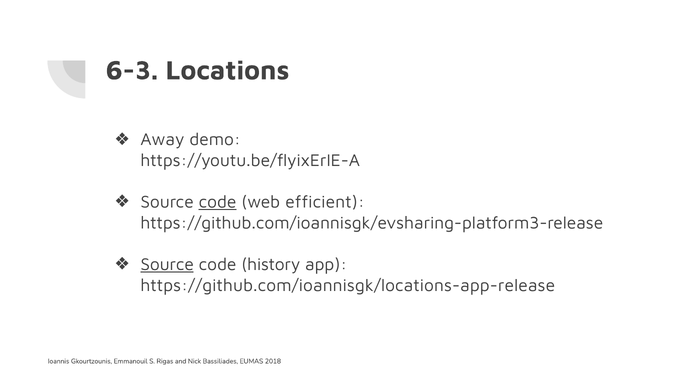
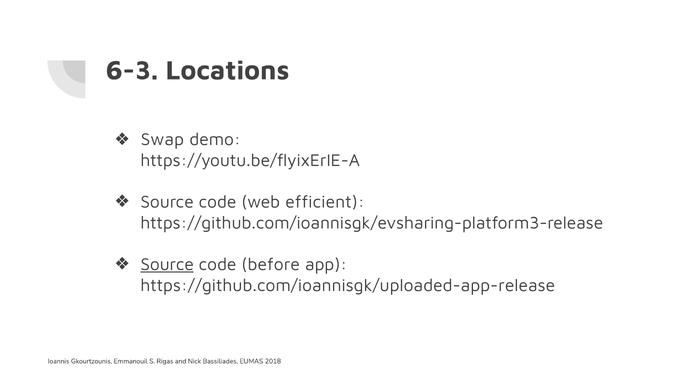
Away: Away -> Swap
code at (218, 202) underline: present -> none
history: history -> before
https://github.com/ioannisgk/locations-app-release: https://github.com/ioannisgk/locations-app-release -> https://github.com/ioannisgk/uploaded-app-release
